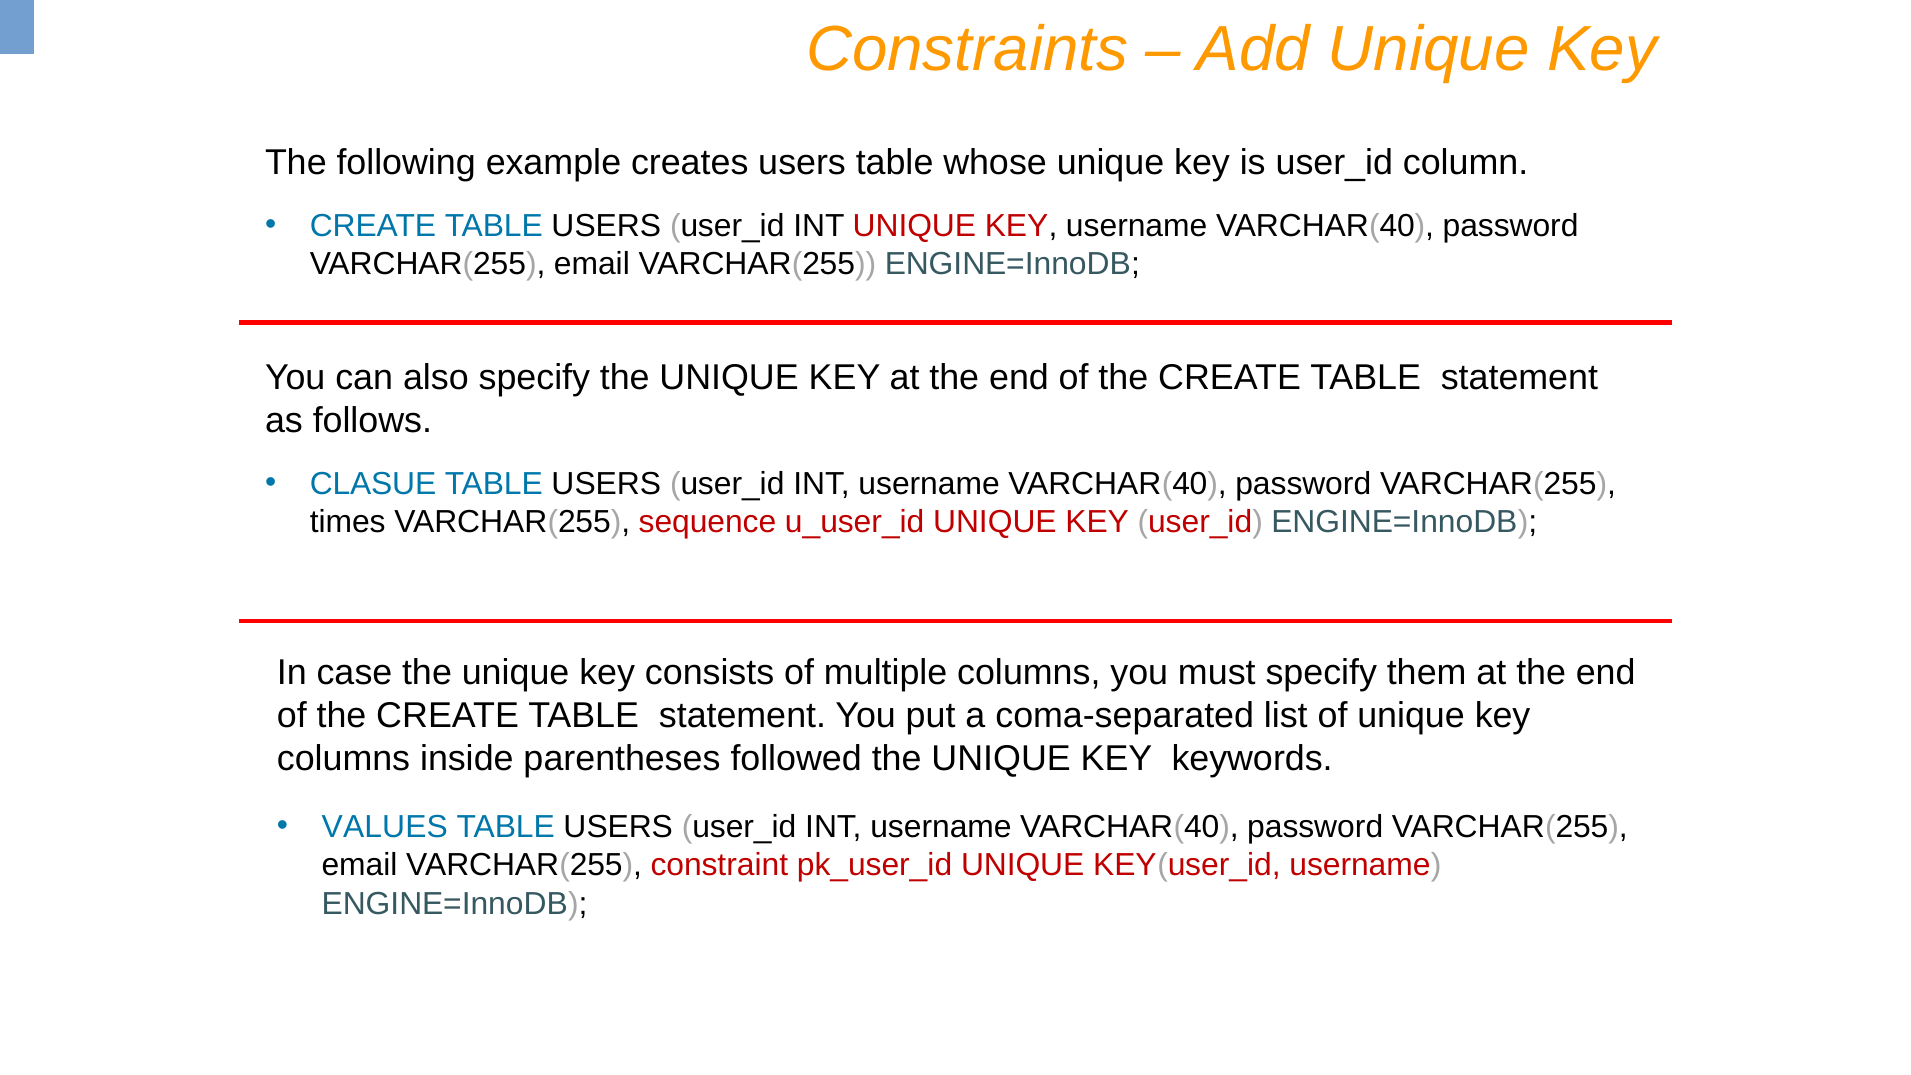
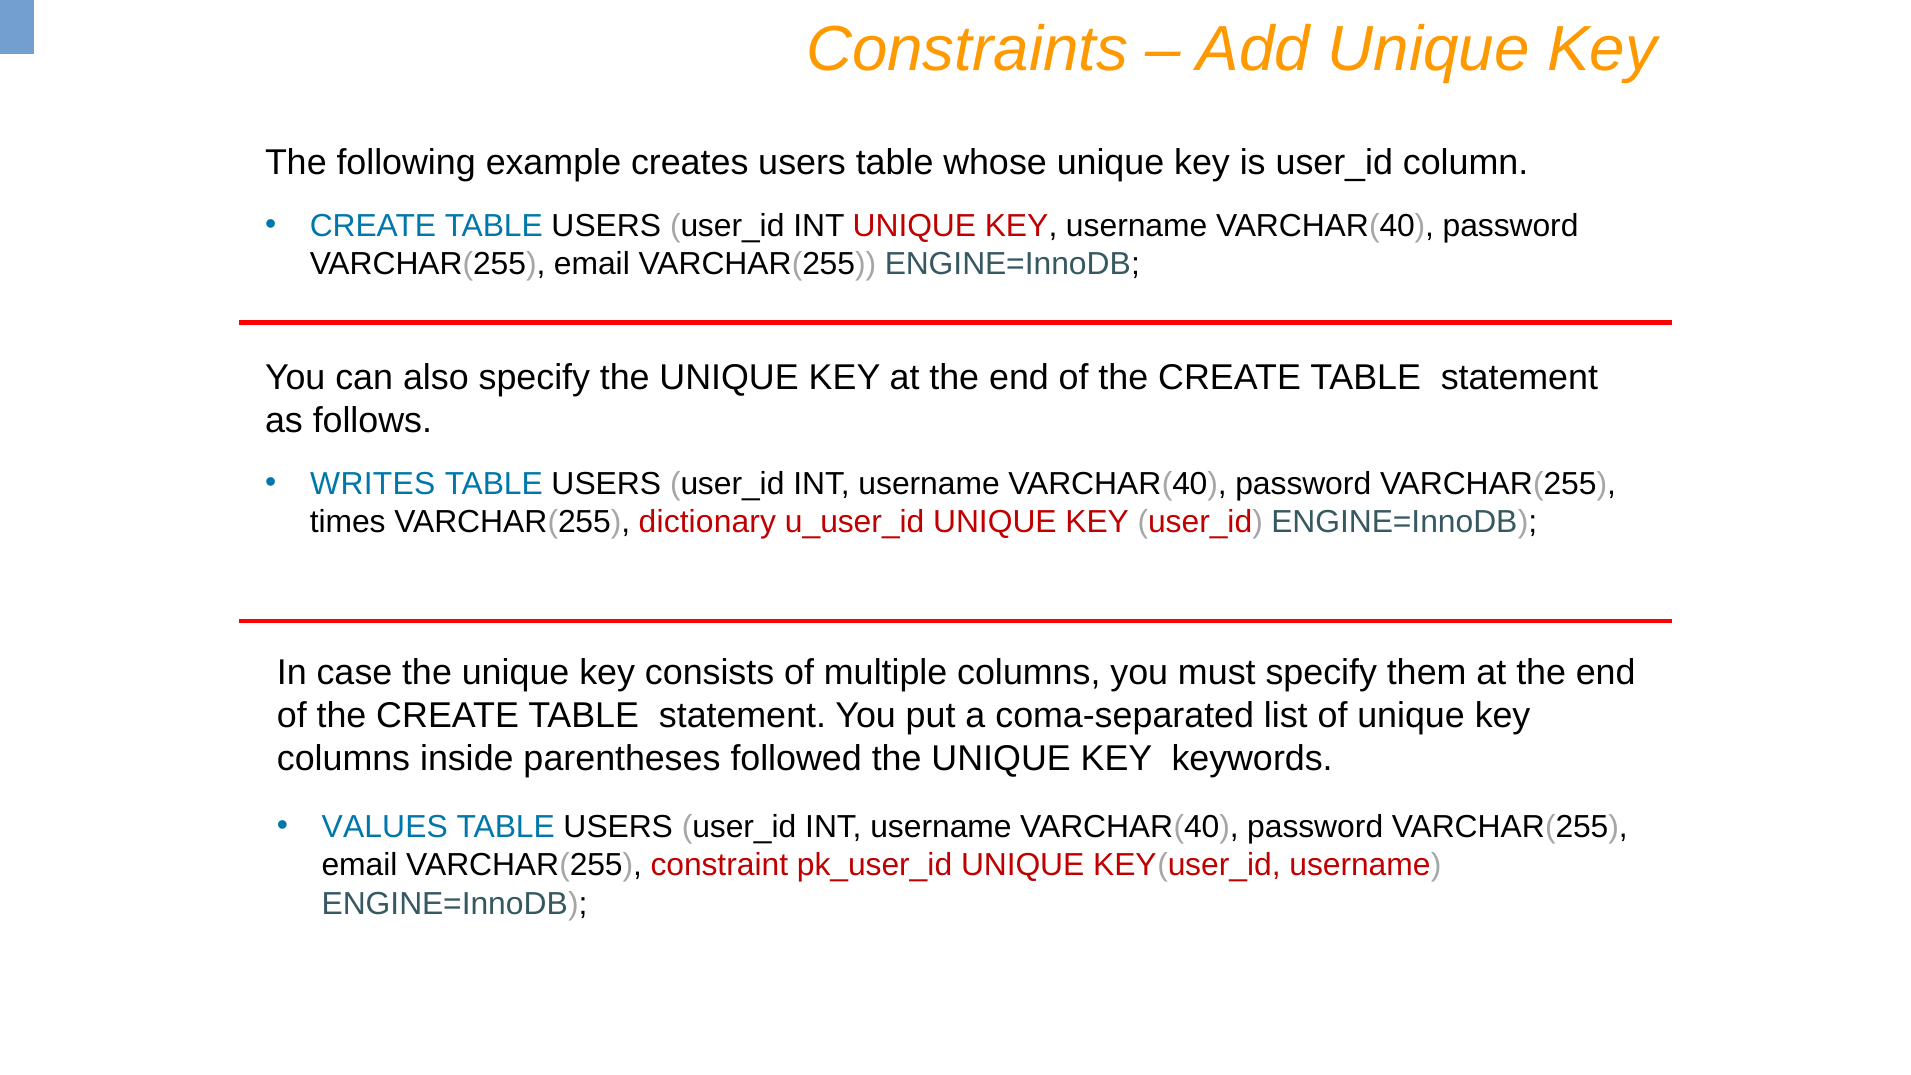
CLASUE: CLASUE -> WRITES
sequence: sequence -> dictionary
